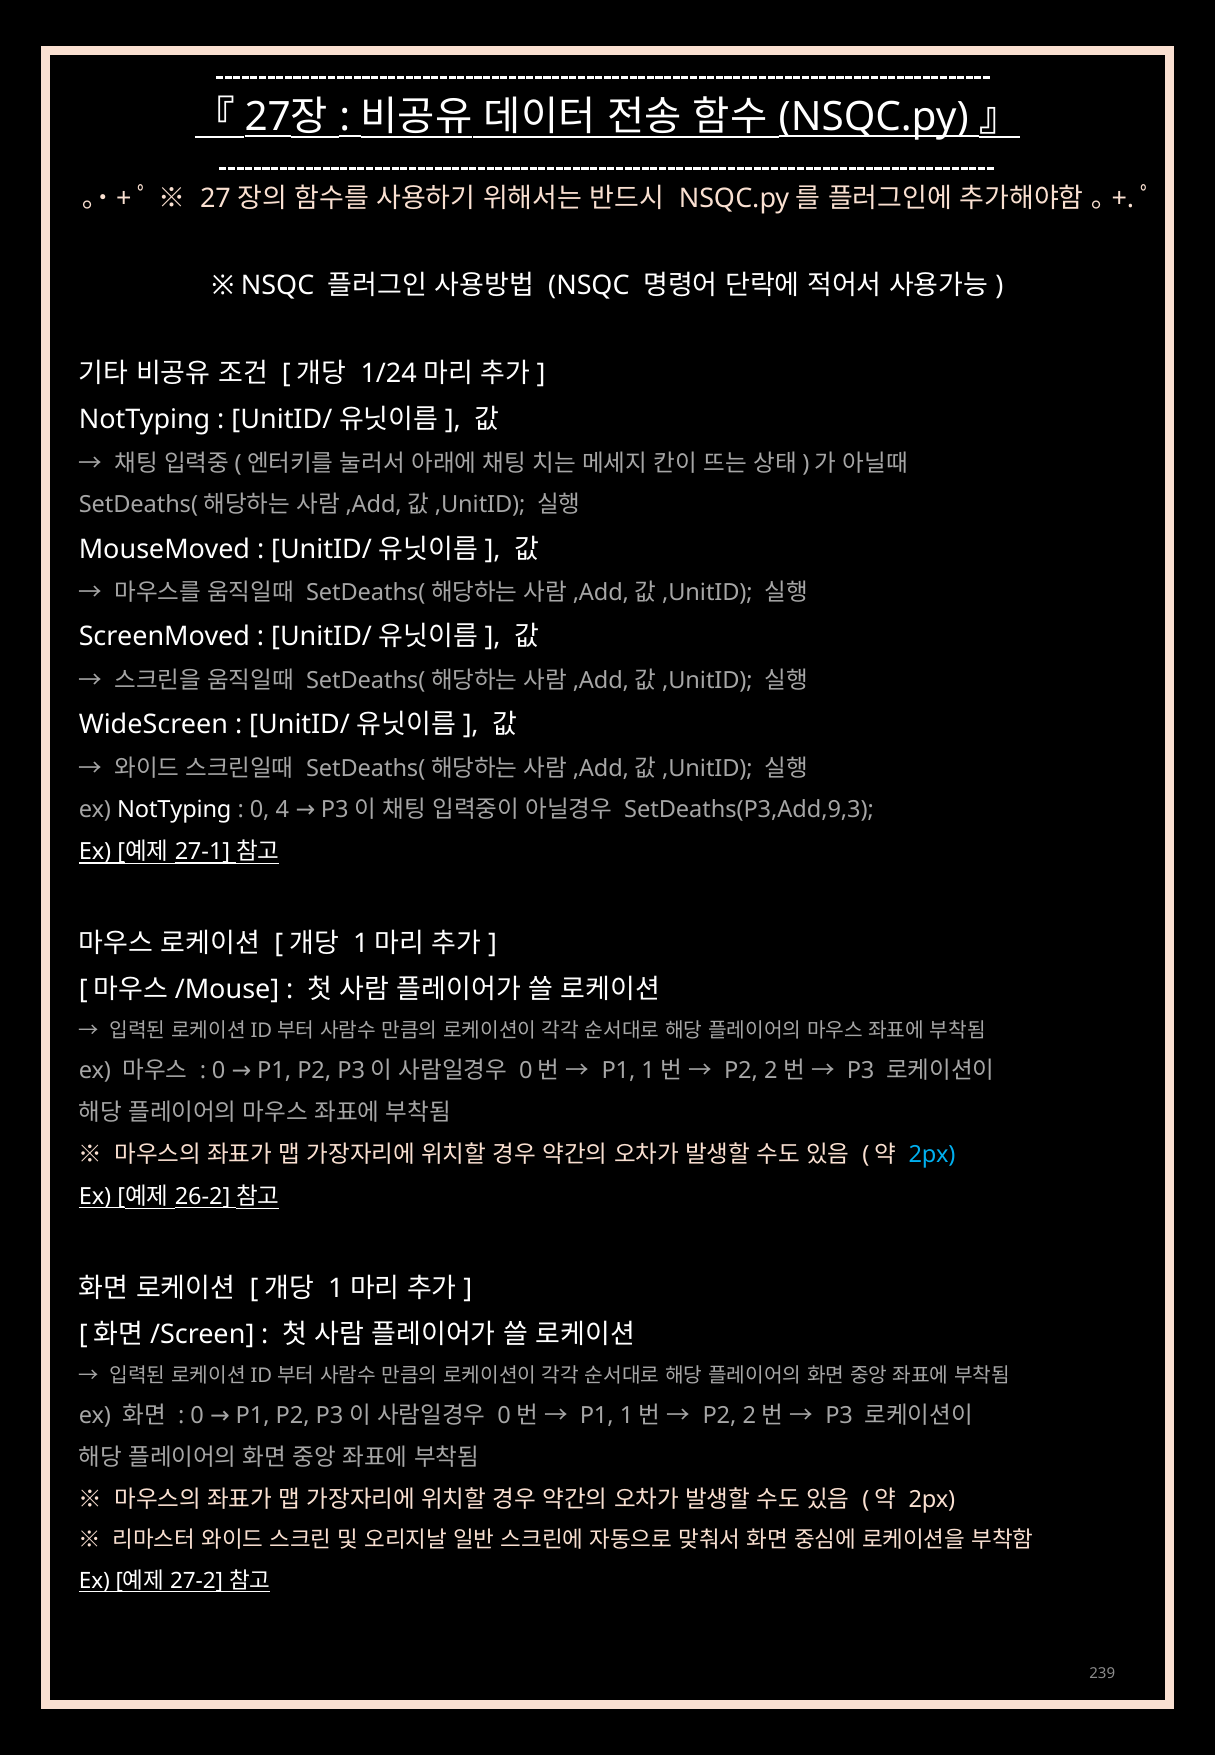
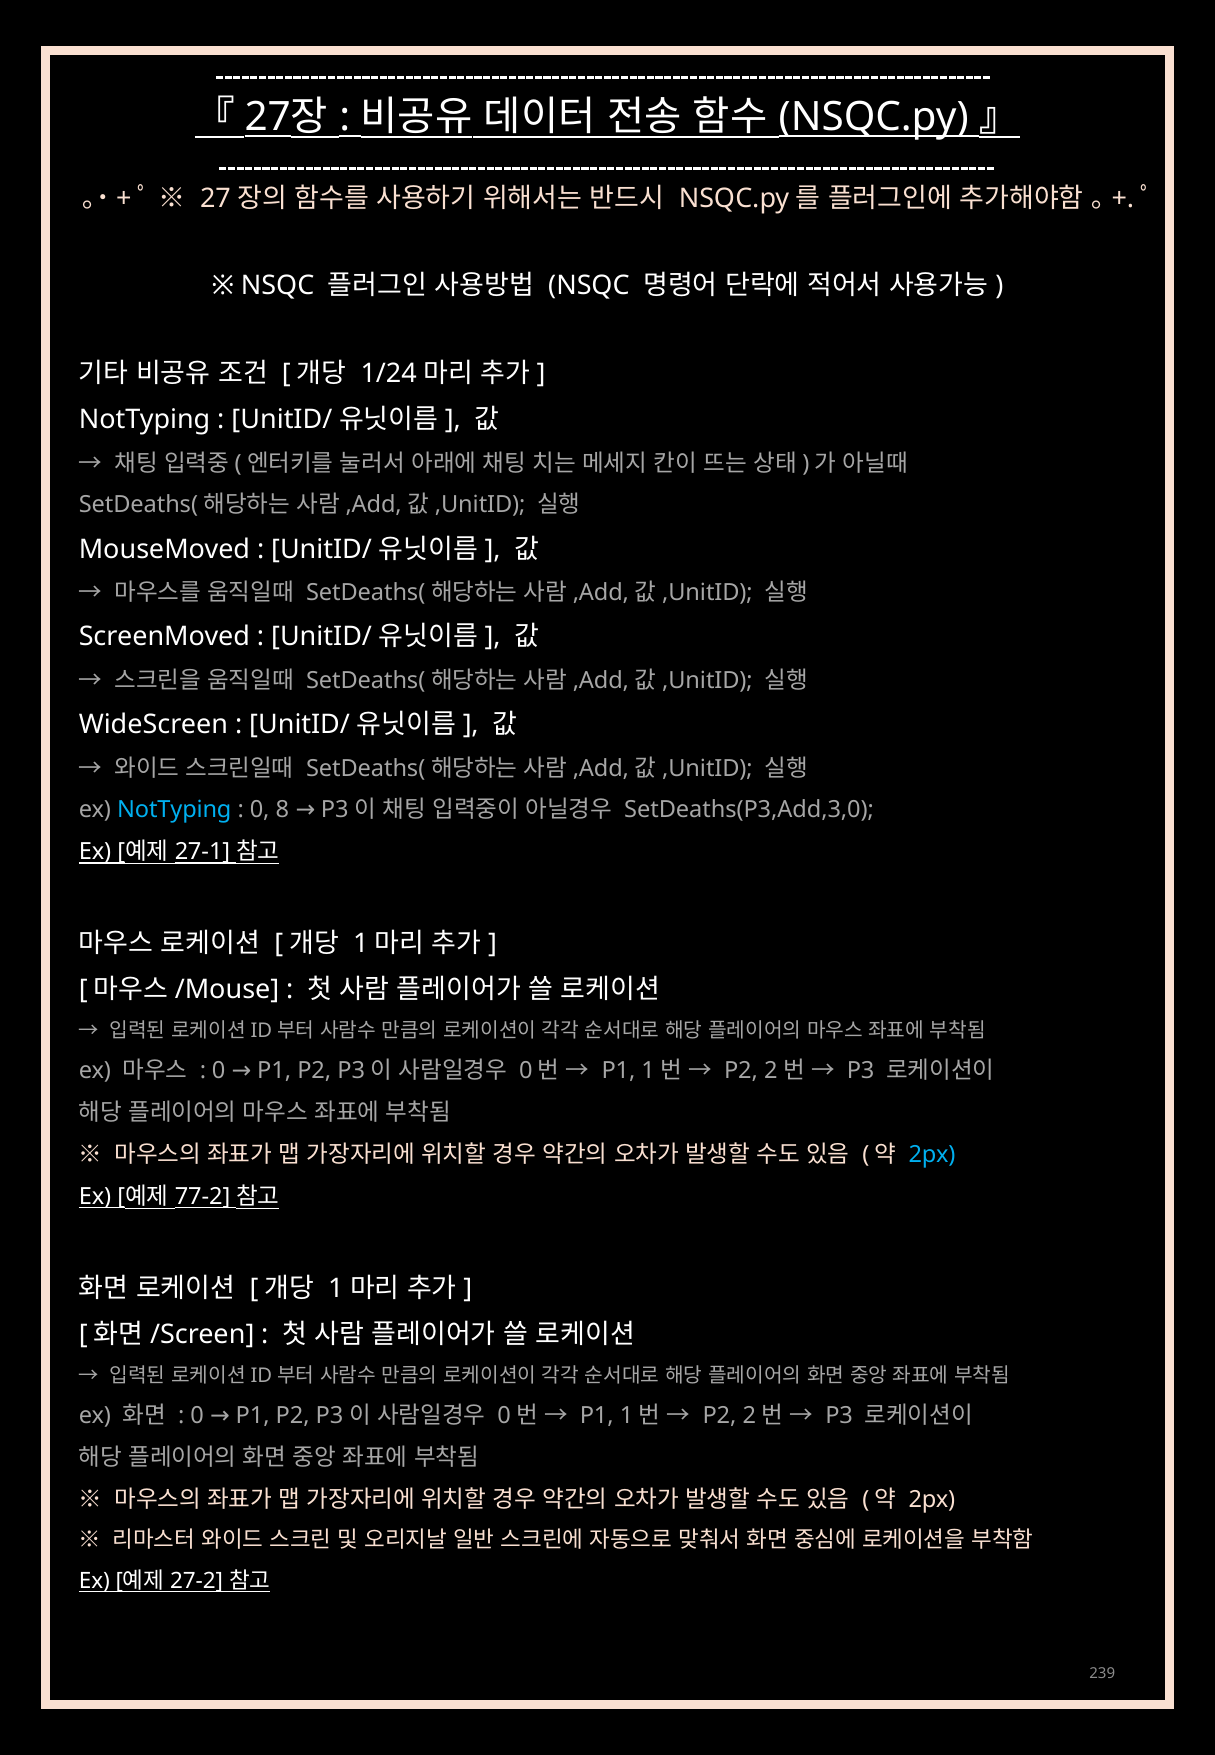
SetDeaths(P3,Add,9,3: SetDeaths(P3,Add,9,3 -> SetDeaths(P3,Add,3,0
NotTyping at (174, 810) colour: white -> light blue
4: 4 -> 8
26-2: 26-2 -> 77-2
